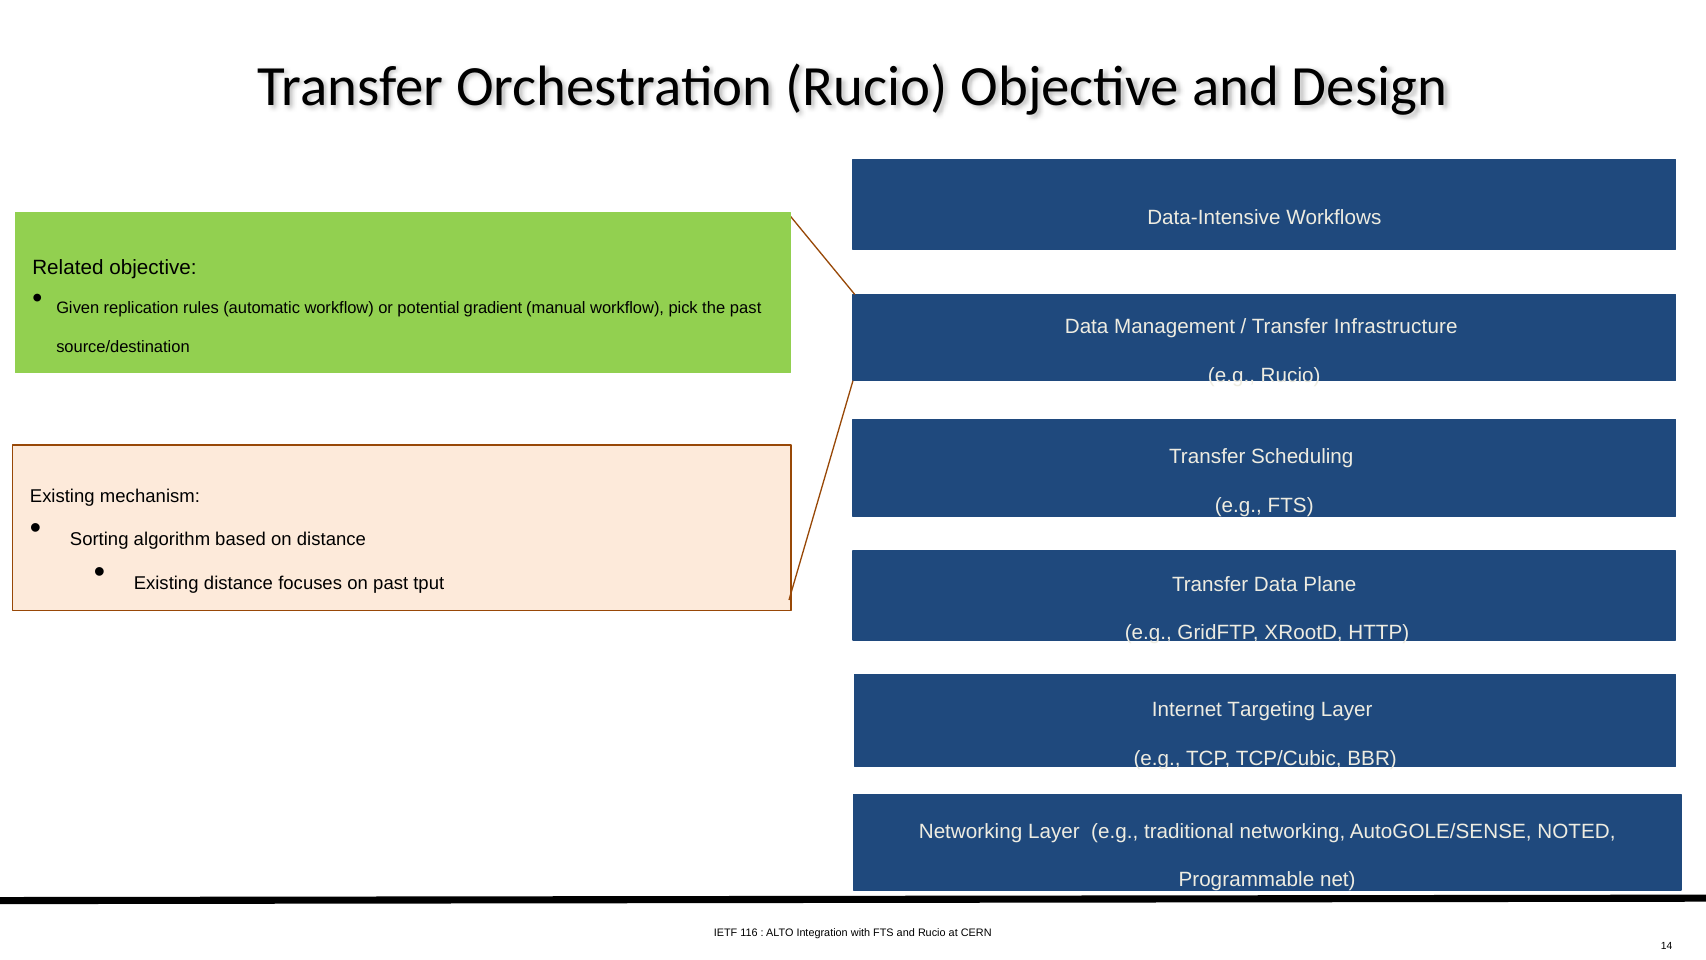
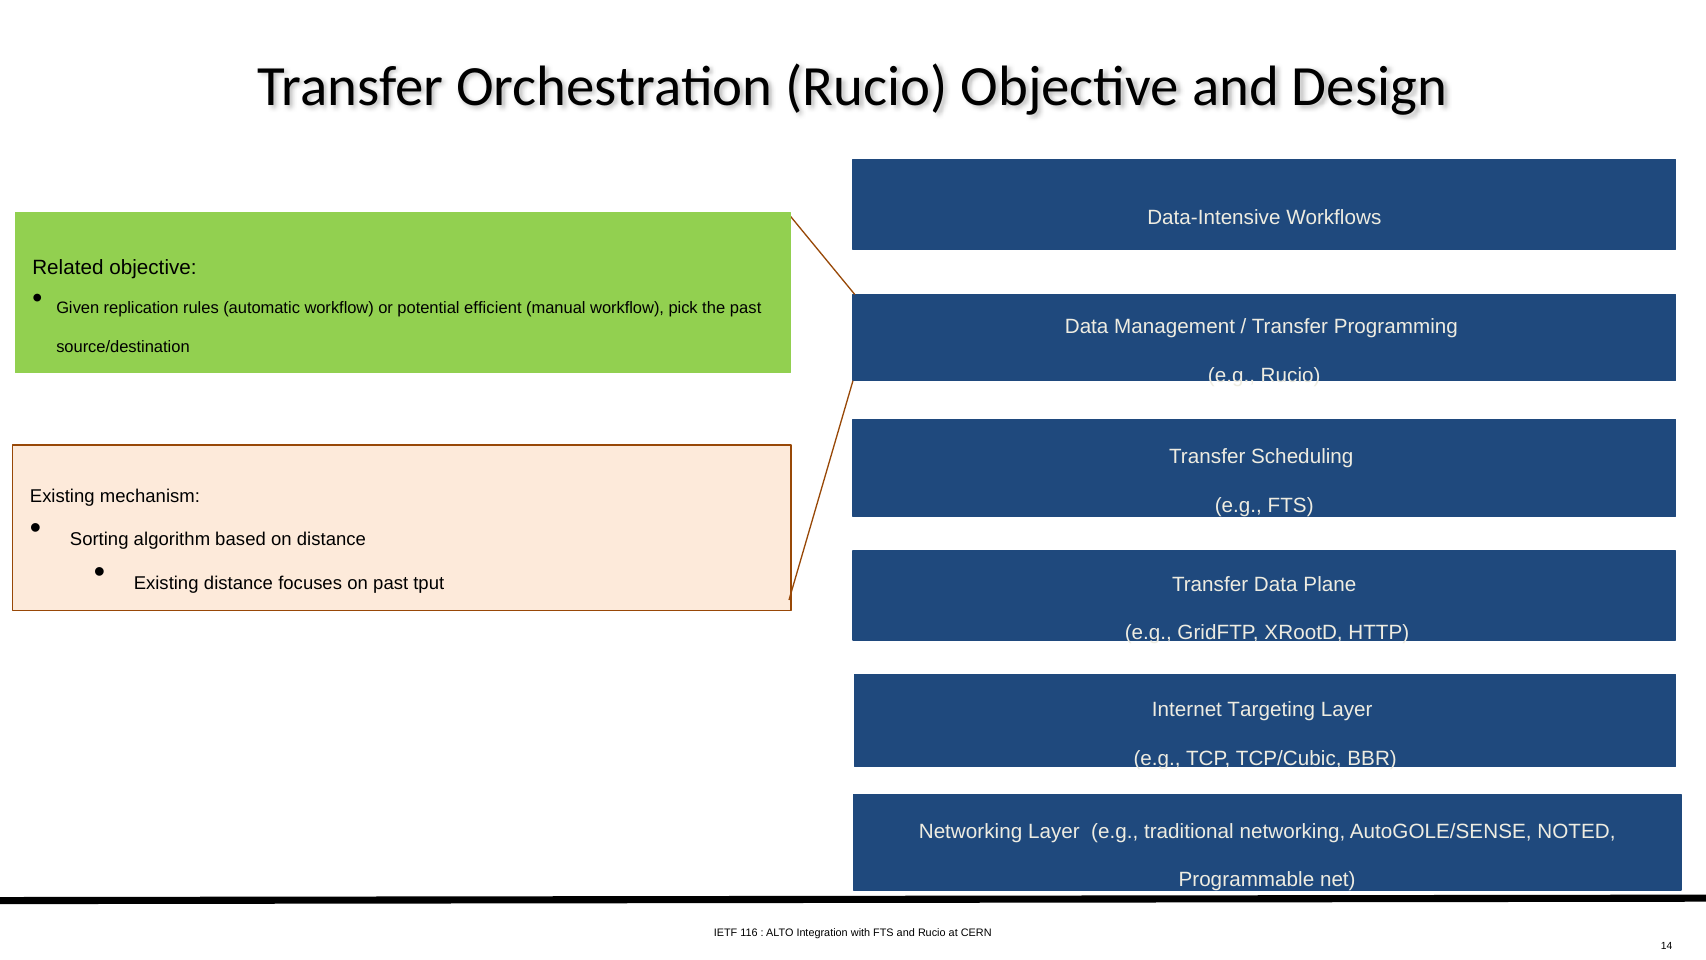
gradient: gradient -> efficient
Infrastructure: Infrastructure -> Programming
